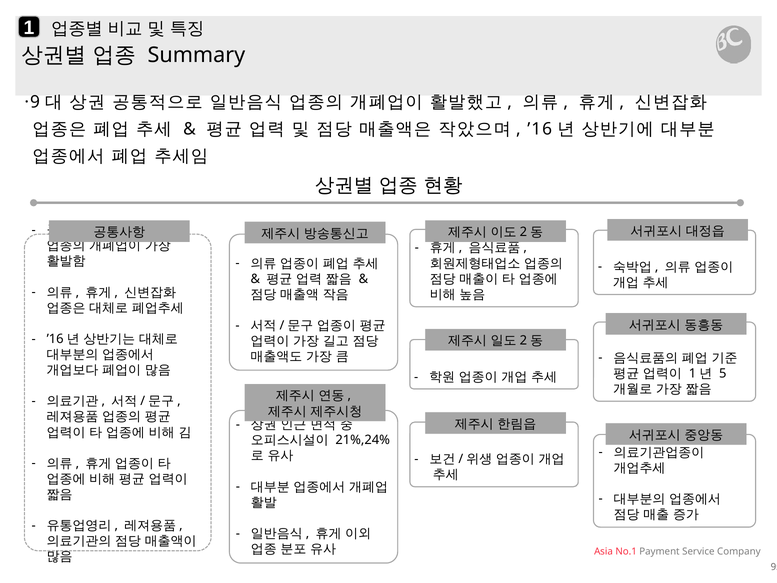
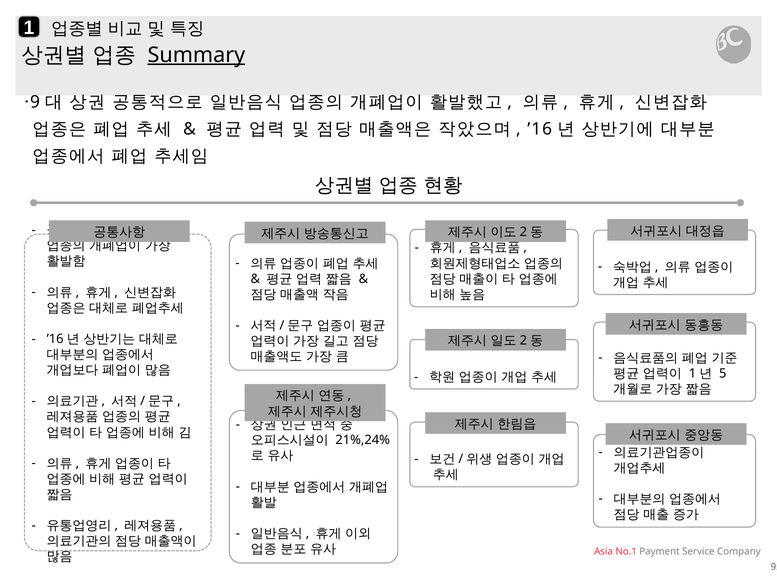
Summary underline: none -> present
